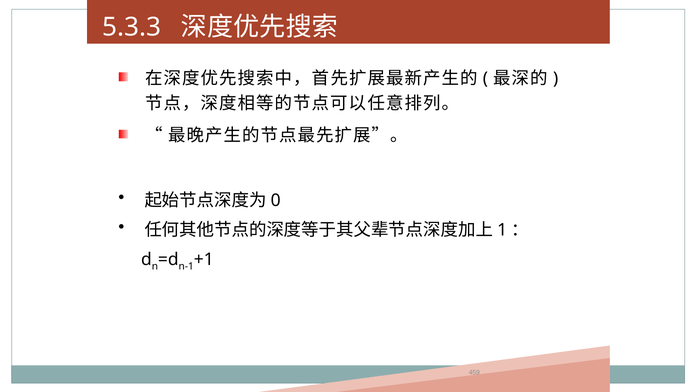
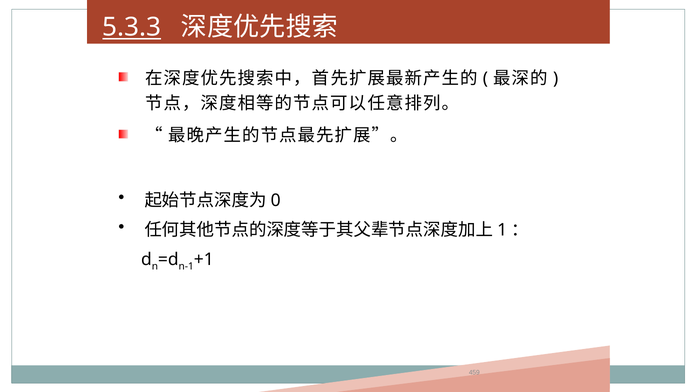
5.3.3 underline: none -> present
